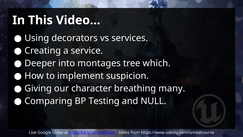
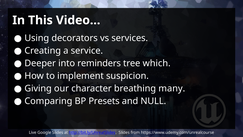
montages: montages -> reminders
Testing: Testing -> Presets
